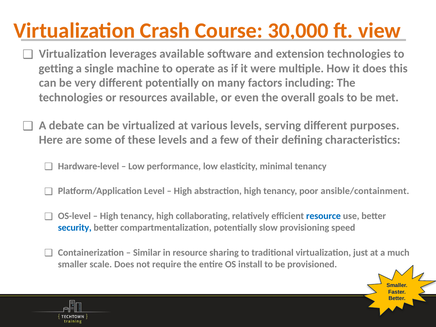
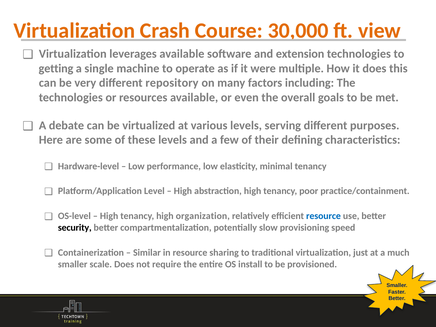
different potentially: potentially -> repository
ansible/containment: ansible/containment -> practice/containment
collaborating: collaborating -> organization
security colour: blue -> black
